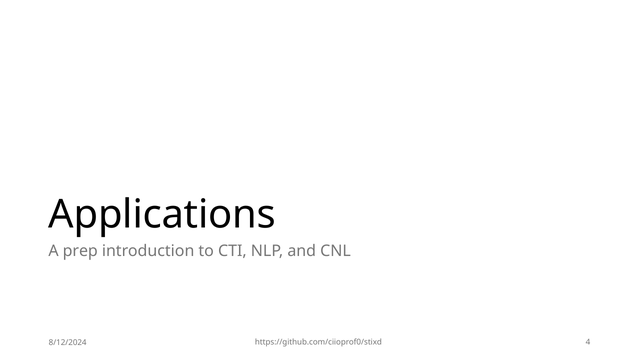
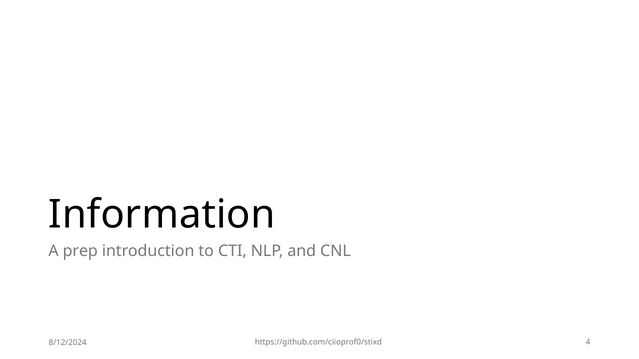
Applications: Applications -> Information
